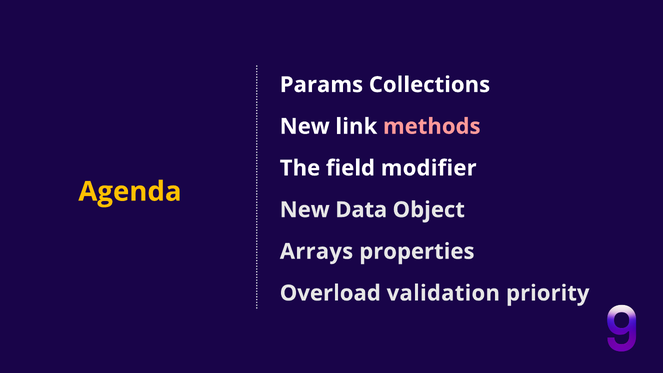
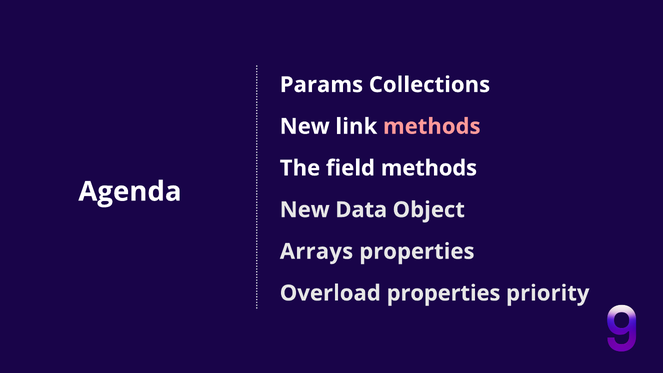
field modifier: modifier -> methods
Agenda colour: yellow -> white
Overload validation: validation -> properties
